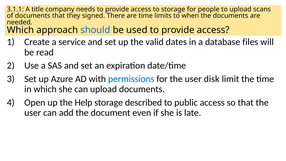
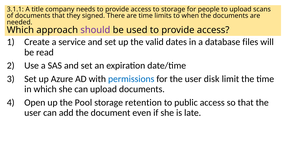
should colour: blue -> purple
Help: Help -> Pool
described: described -> retention
